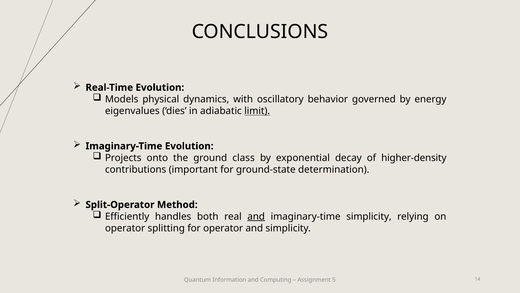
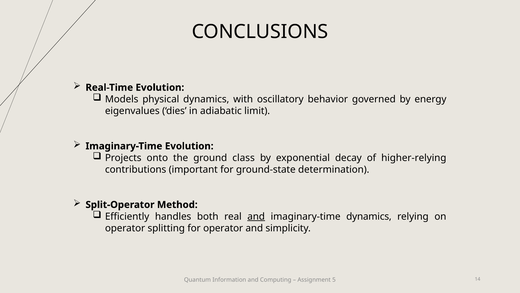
limit underline: present -> none
higher-density: higher-density -> higher-relying
imaginary-time simplicity: simplicity -> dynamics
